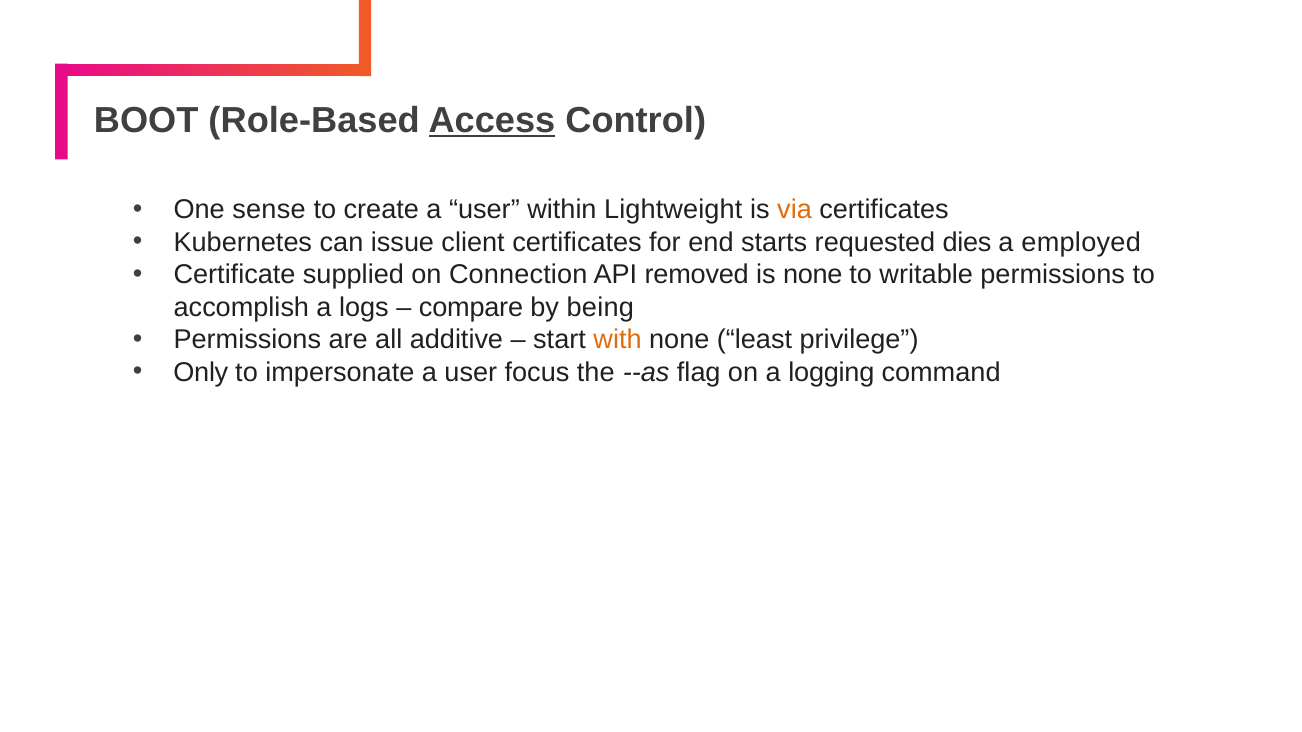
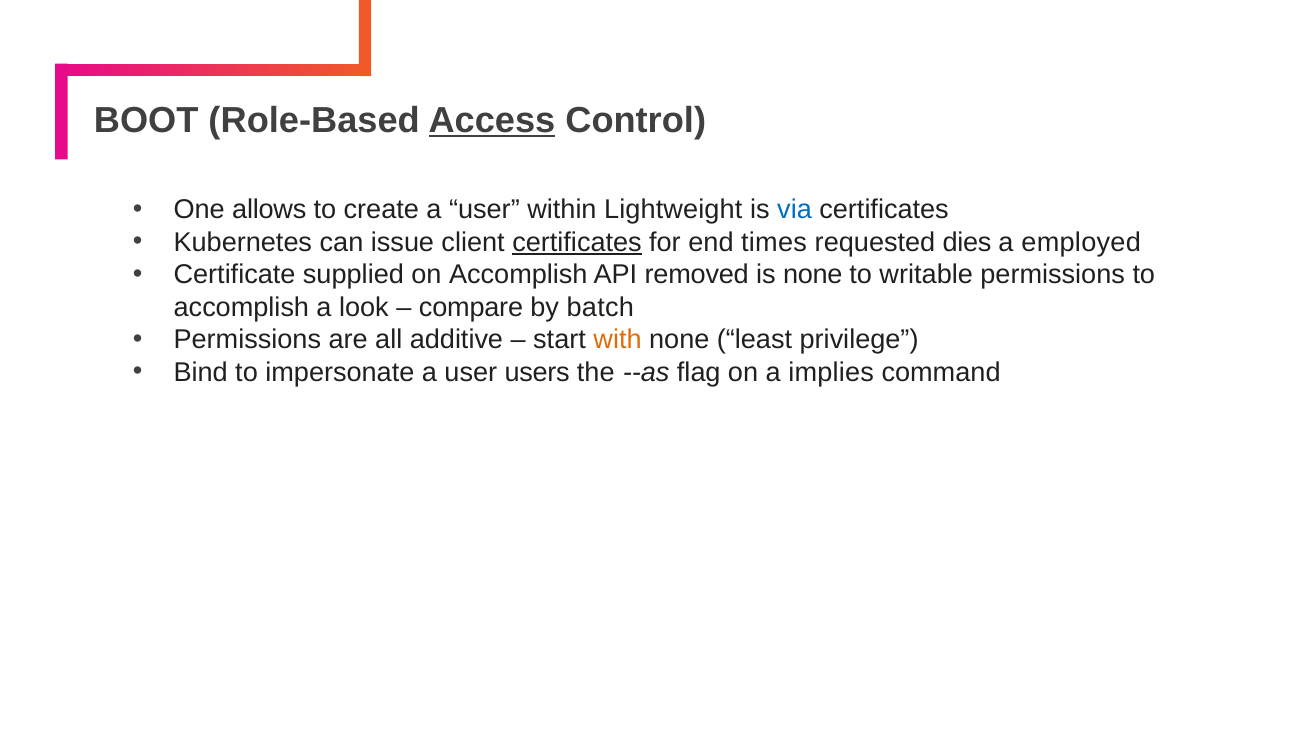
sense: sense -> allows
via colour: orange -> blue
certificates at (577, 243) underline: none -> present
starts: starts -> times
on Connection: Connection -> Accomplish
logs: logs -> look
being: being -> batch
Only: Only -> Bind
focus: focus -> users
logging: logging -> implies
